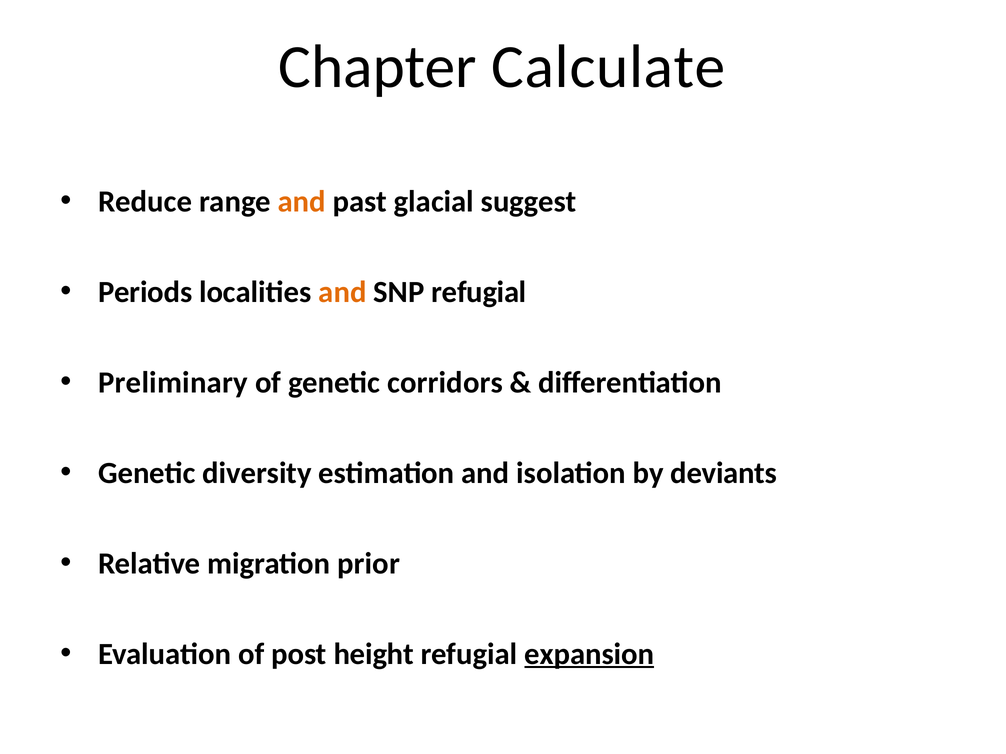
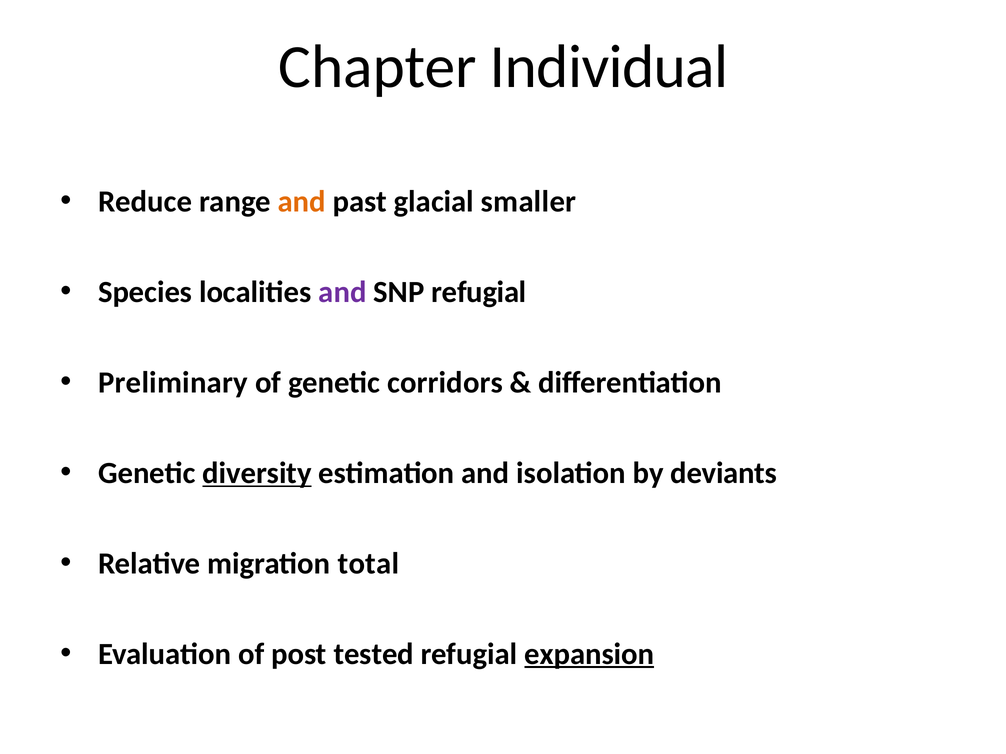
Calculate: Calculate -> Individual
suggest: suggest -> smaller
Periods: Periods -> Species
and at (342, 292) colour: orange -> purple
diversity underline: none -> present
prior: prior -> total
height: height -> tested
